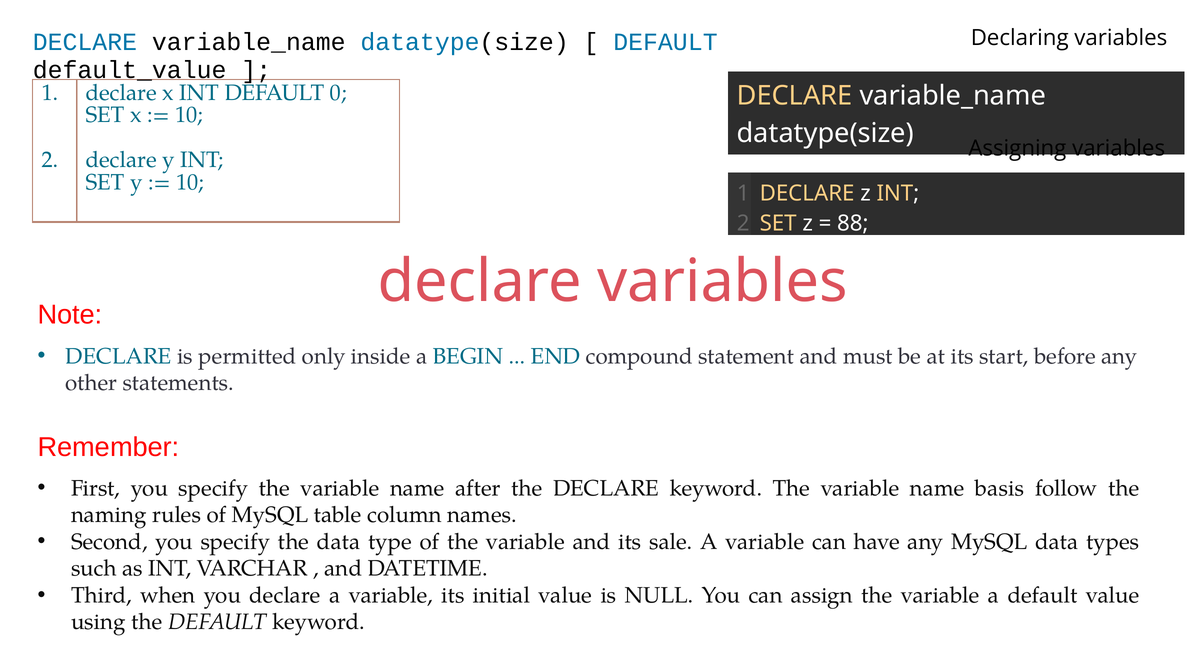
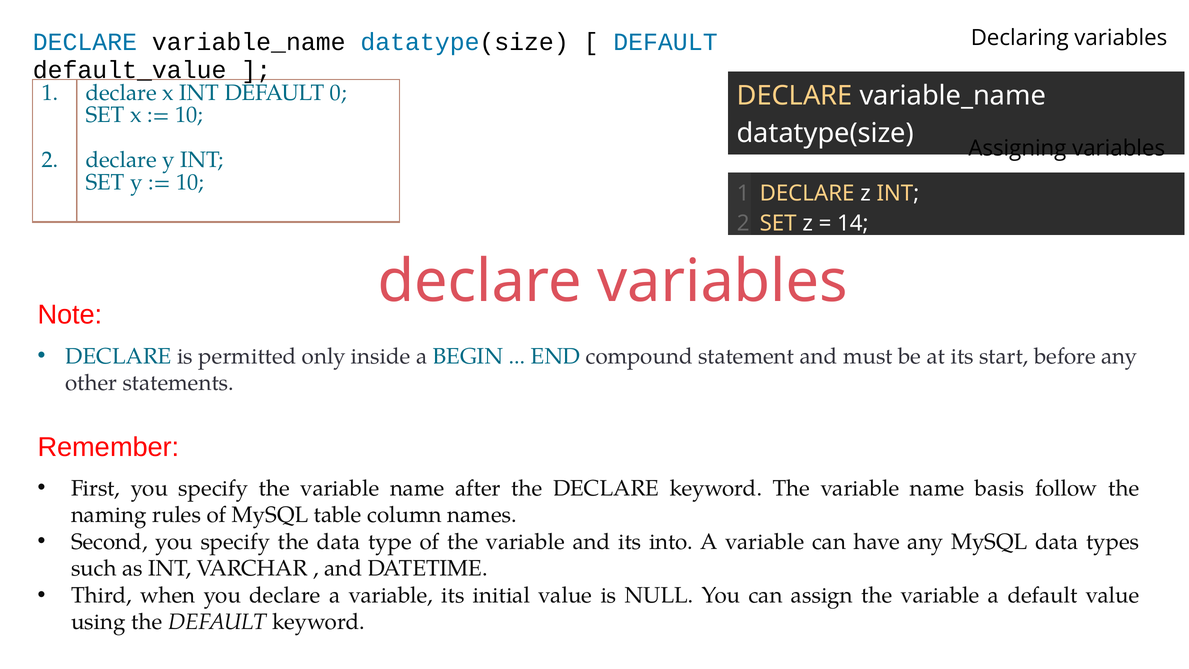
88: 88 -> 14
sale: sale -> into
